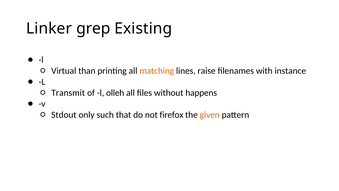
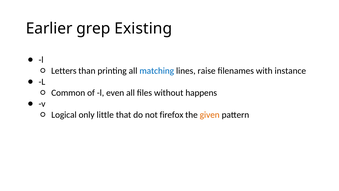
Linker: Linker -> Earlier
Virtual: Virtual -> Letters
matching colour: orange -> blue
Transmit: Transmit -> Common
olleh: olleh -> even
Stdout: Stdout -> Logical
such: such -> little
